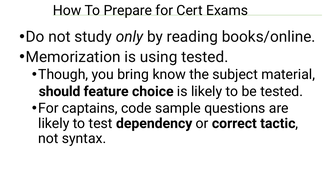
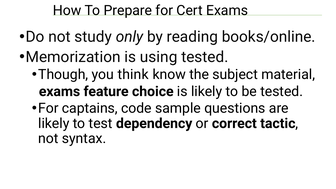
bring: bring -> think
should at (60, 91): should -> exams
